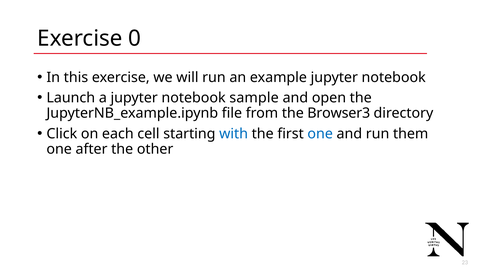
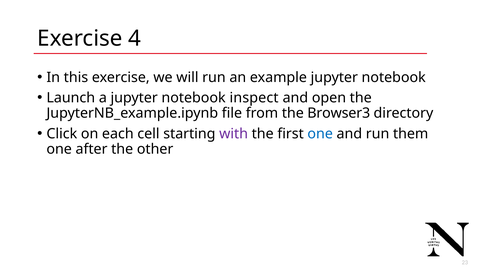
0: 0 -> 4
sample: sample -> inspect
with colour: blue -> purple
